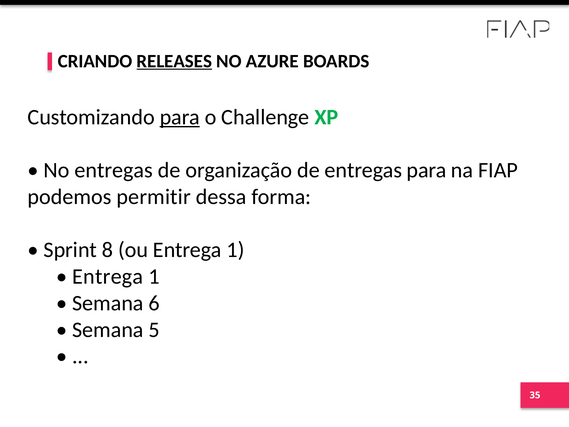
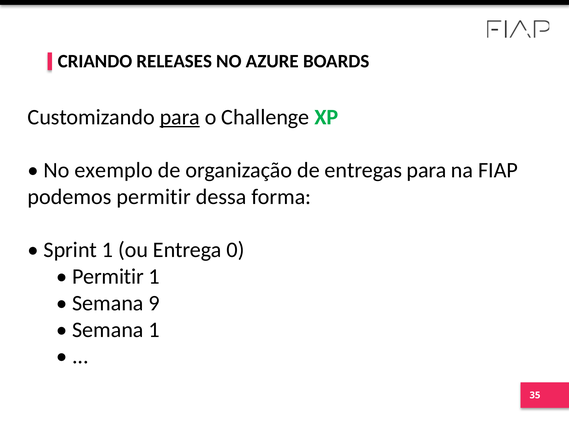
RELEASES underline: present -> none
No entregas: entregas -> exemplo
Sprint 8: 8 -> 1
ou Entrega 1: 1 -> 0
Entrega at (108, 276): Entrega -> Permitir
6: 6 -> 9
Semana 5: 5 -> 1
